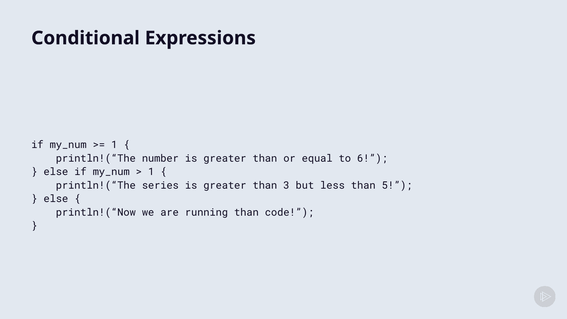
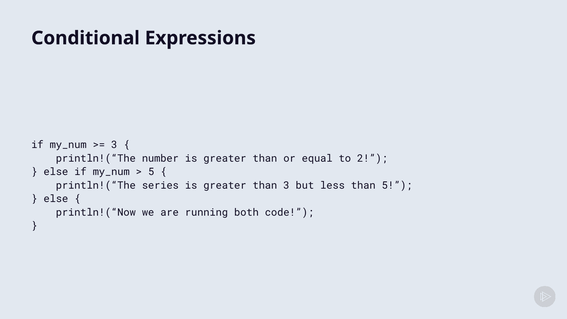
1 at (114, 145): 1 -> 3
6: 6 -> 2
1 at (151, 172): 1 -> 5
running than: than -> both
